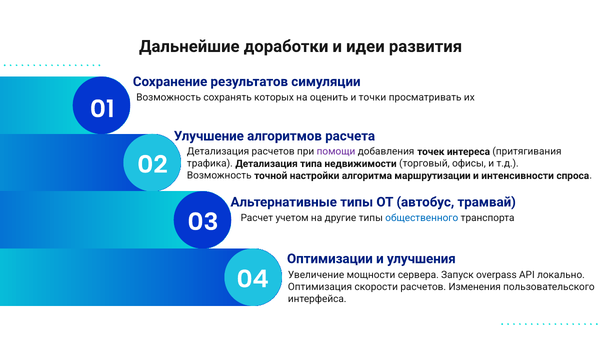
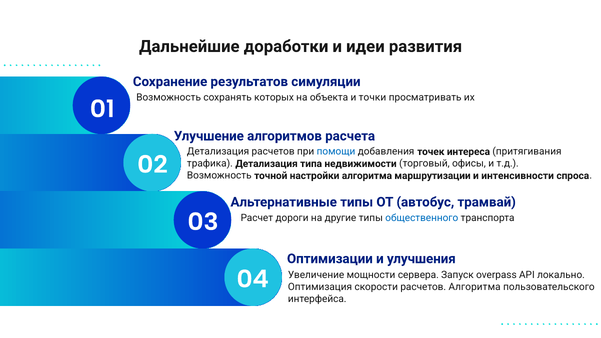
оценить: оценить -> объекта
помощи colour: purple -> blue
учетом: учетом -> дороги
расчетов Изменения: Изменения -> Алгоритма
